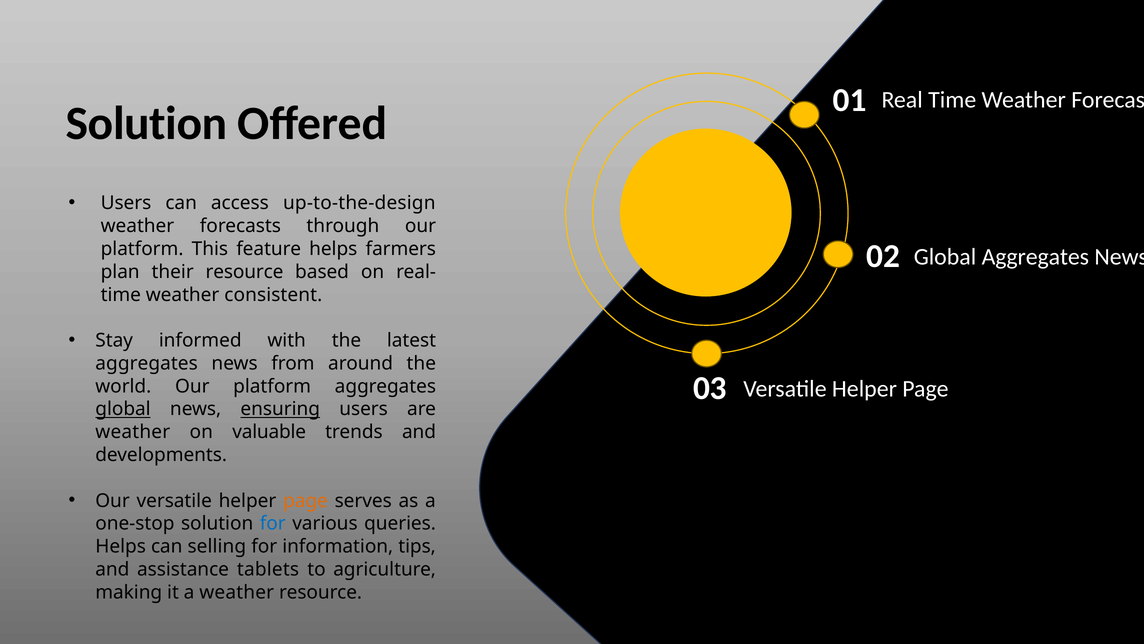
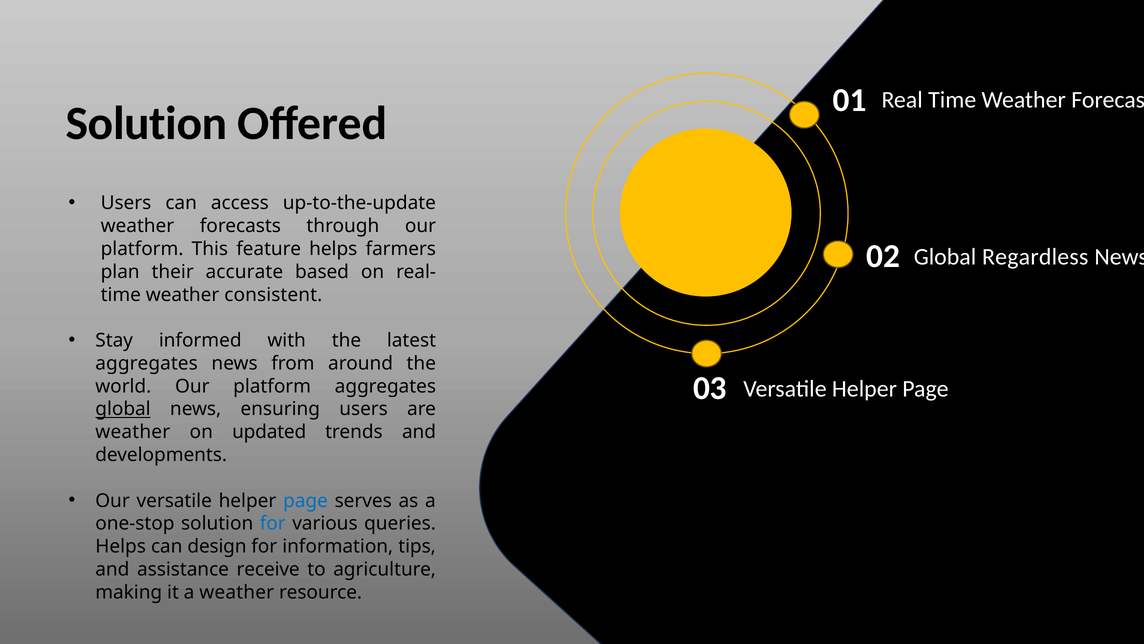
up-to-the-design: up-to-the-design -> up-to-the-update
Global Aggregates: Aggregates -> Regardless
their resource: resource -> accurate
ensuring underline: present -> none
valuable: valuable -> updated
page at (306, 500) colour: orange -> blue
selling: selling -> design
tablets: tablets -> receive
